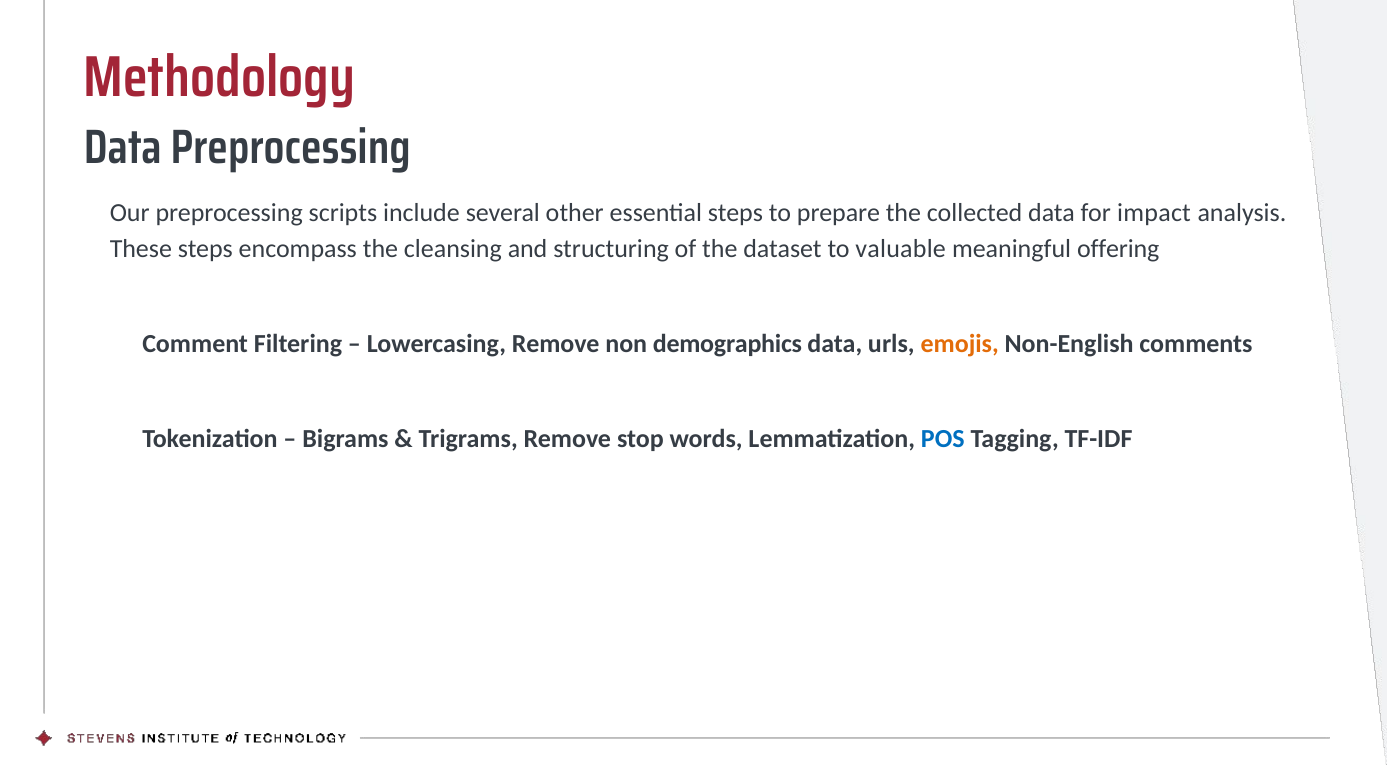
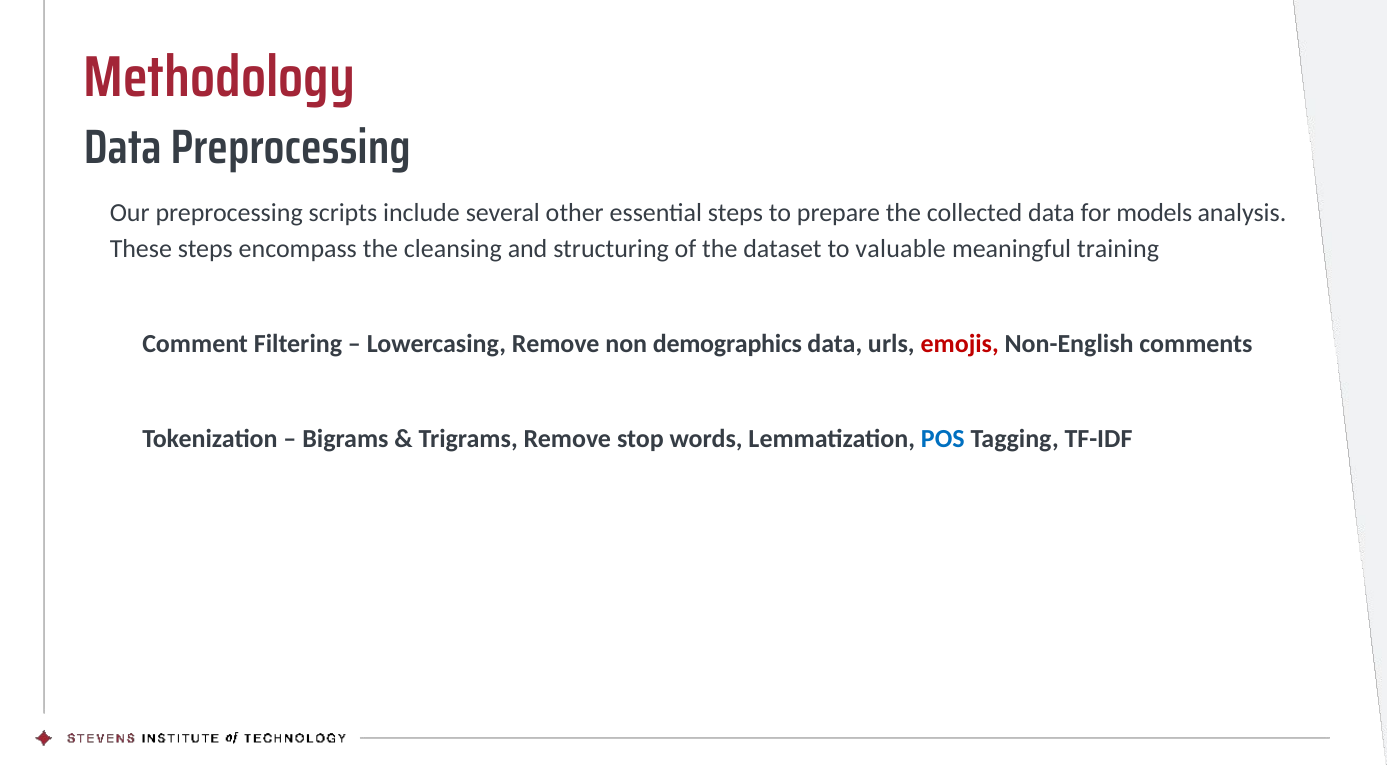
impact: impact -> models
offering: offering -> training
emojis colour: orange -> red
